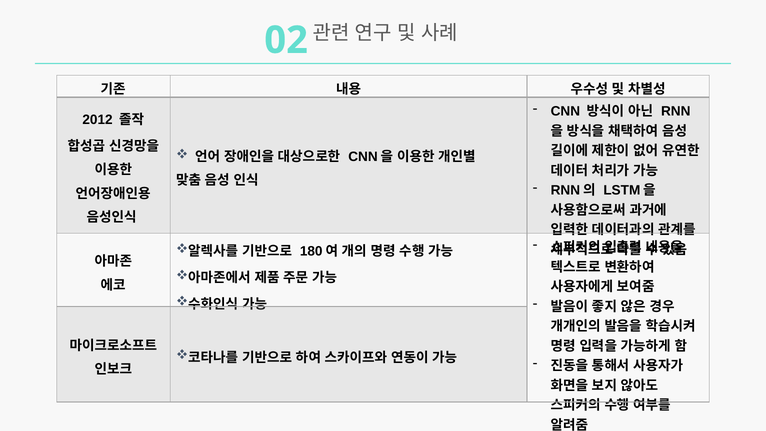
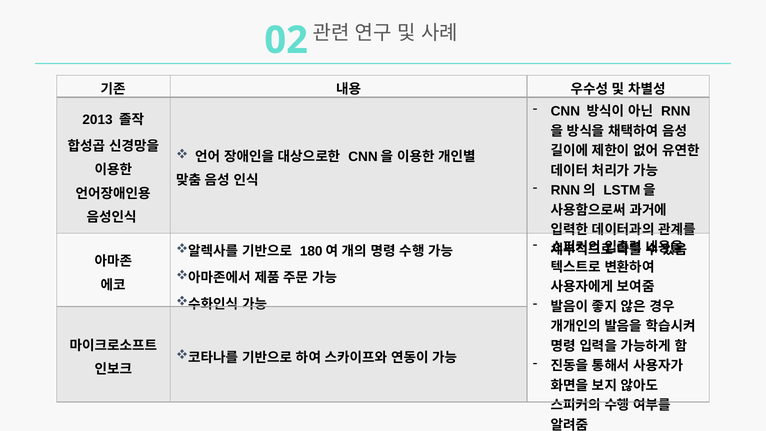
2012: 2012 -> 2013
